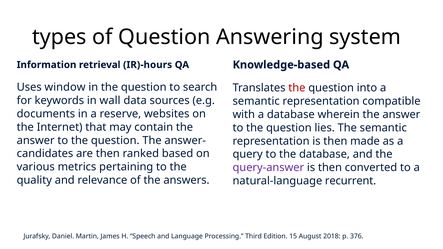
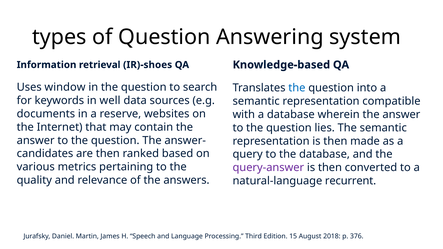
IR)-hours: IR)-hours -> IR)-shoes
the at (297, 88) colour: red -> blue
wall: wall -> well
